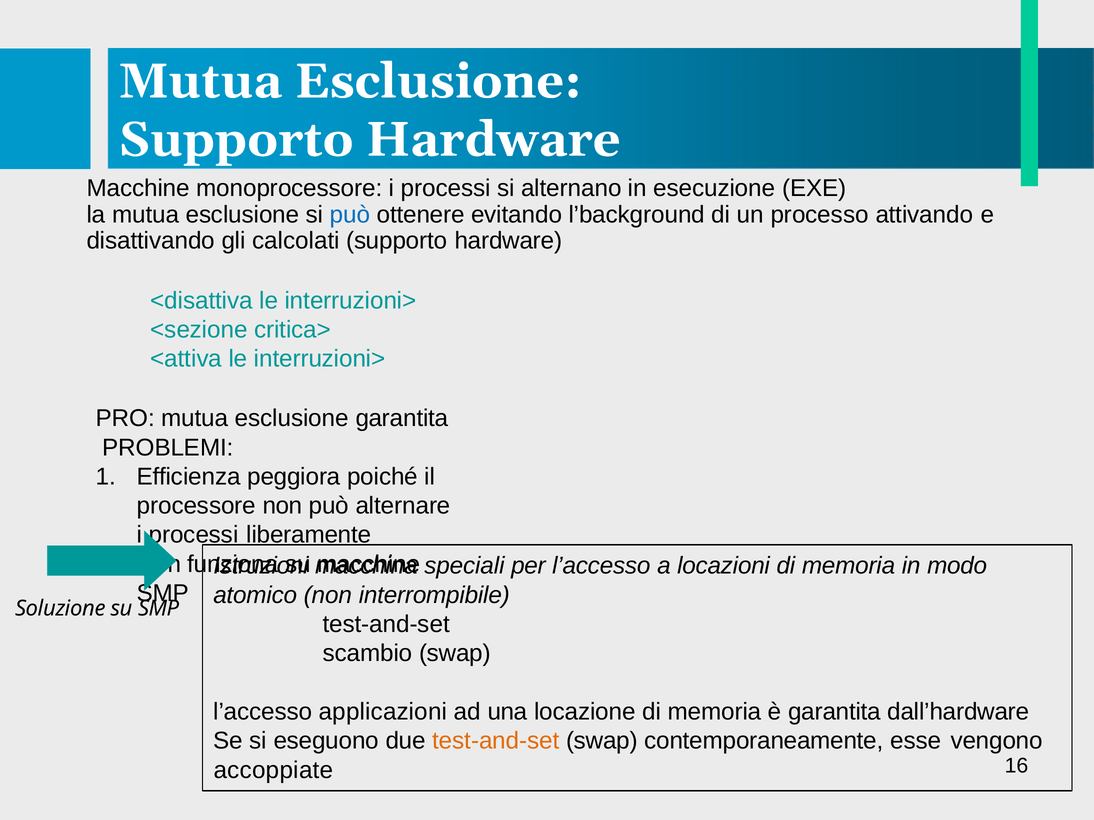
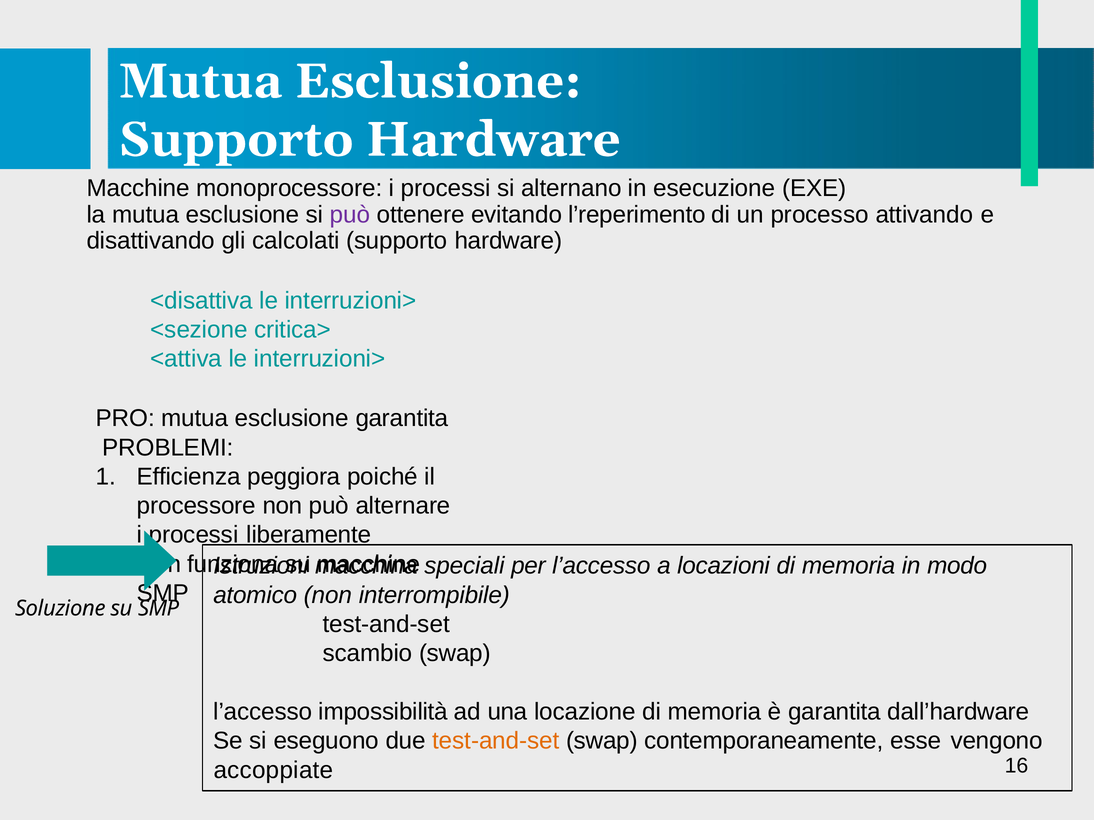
può at (350, 215) colour: blue -> purple
l’background: l’background -> l’reperimento
applicazioni: applicazioni -> impossibilità
